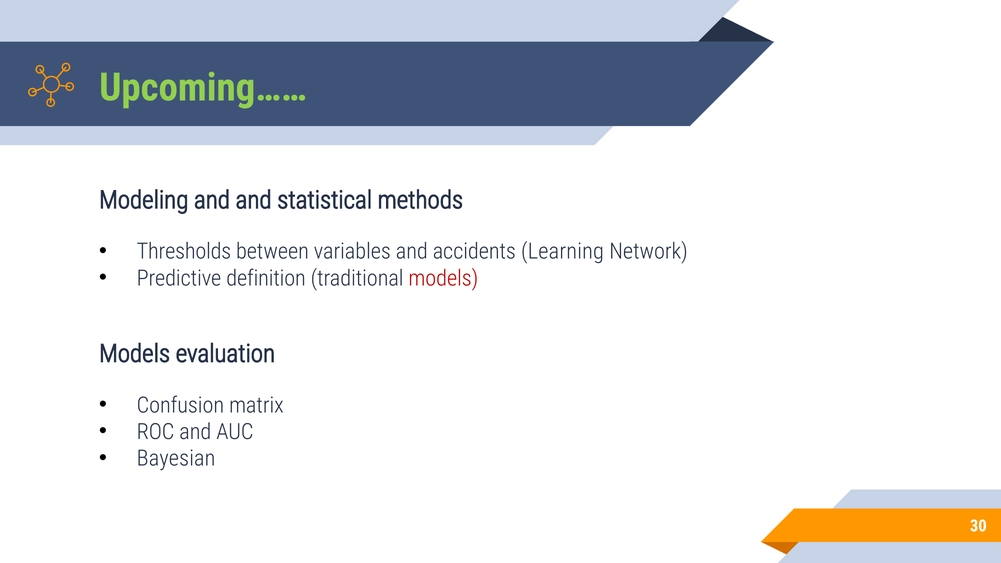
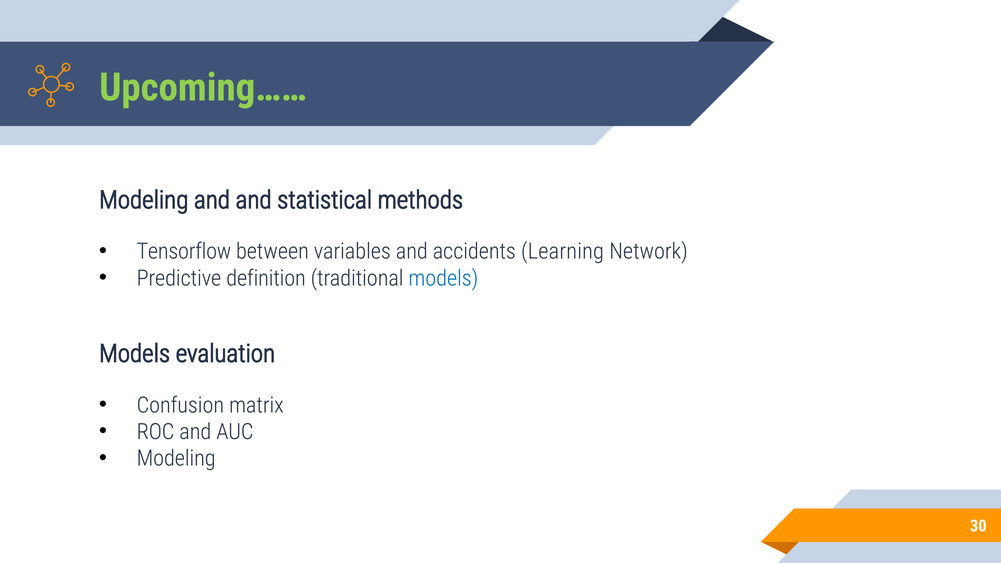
Thresholds: Thresholds -> Tensorflow
models at (443, 278) colour: red -> blue
Bayesian at (176, 459): Bayesian -> Modeling
